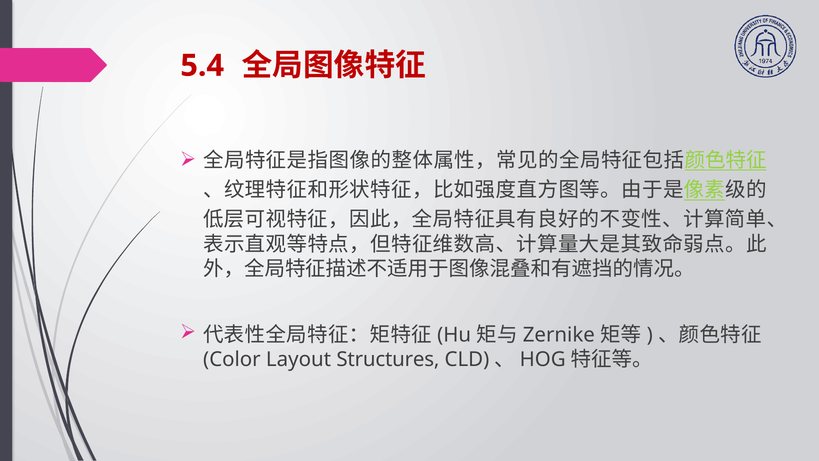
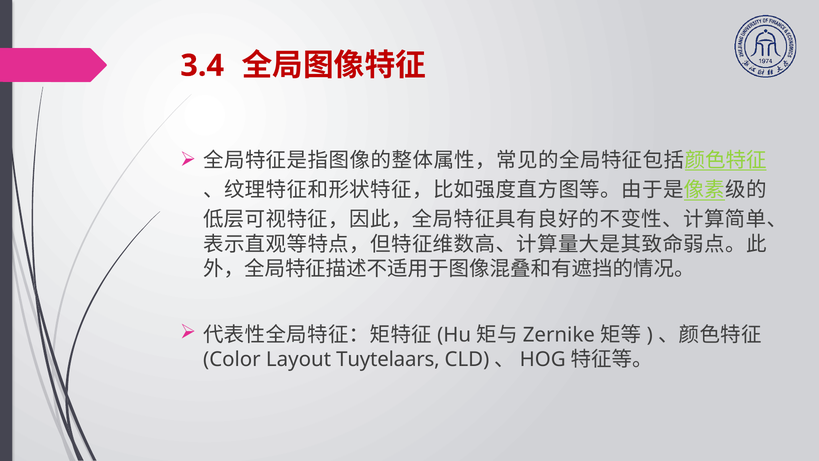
5.4: 5.4 -> 3.4
Structures: Structures -> Tuytelaars
